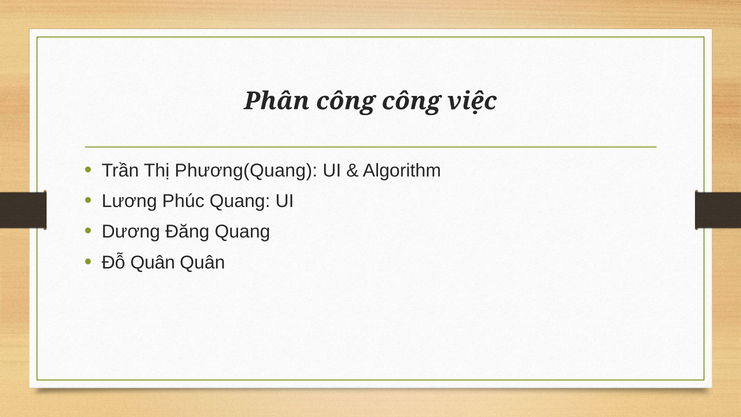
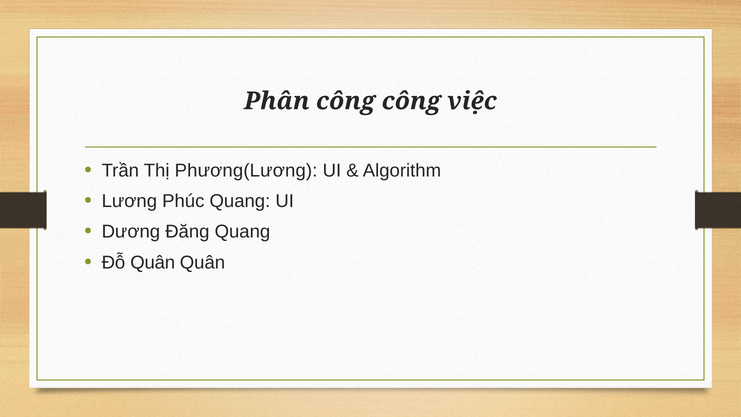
Phương(Quang: Phương(Quang -> Phương(Lương
